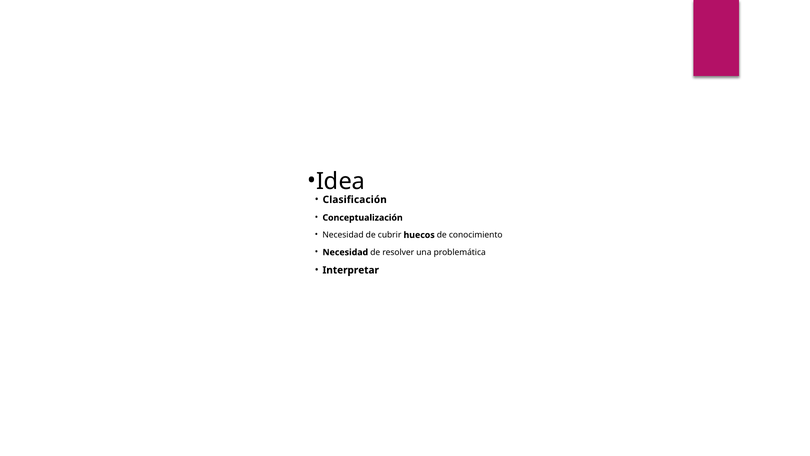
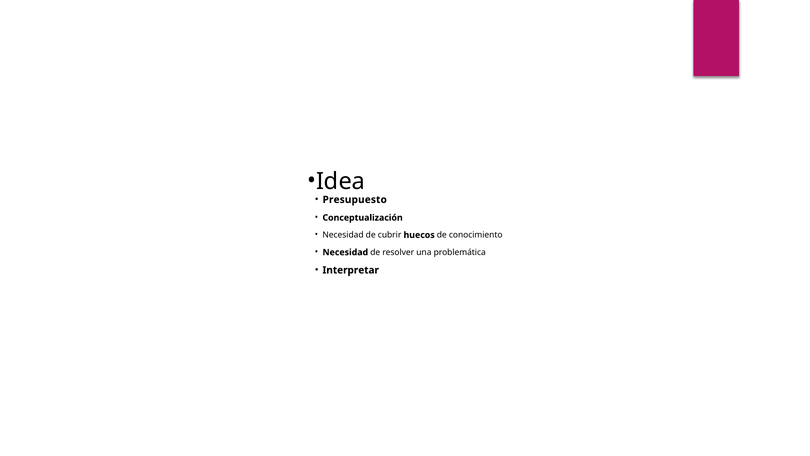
Clasificación: Clasificación -> Presupuesto
